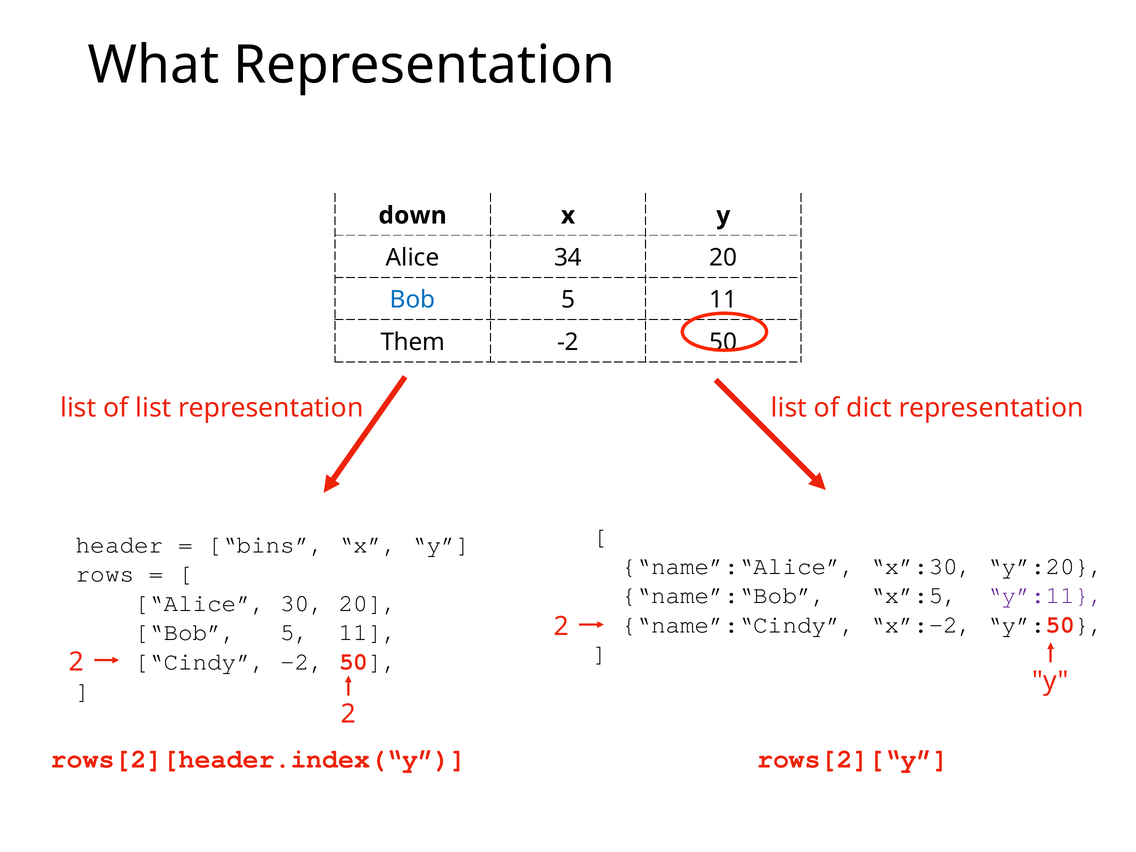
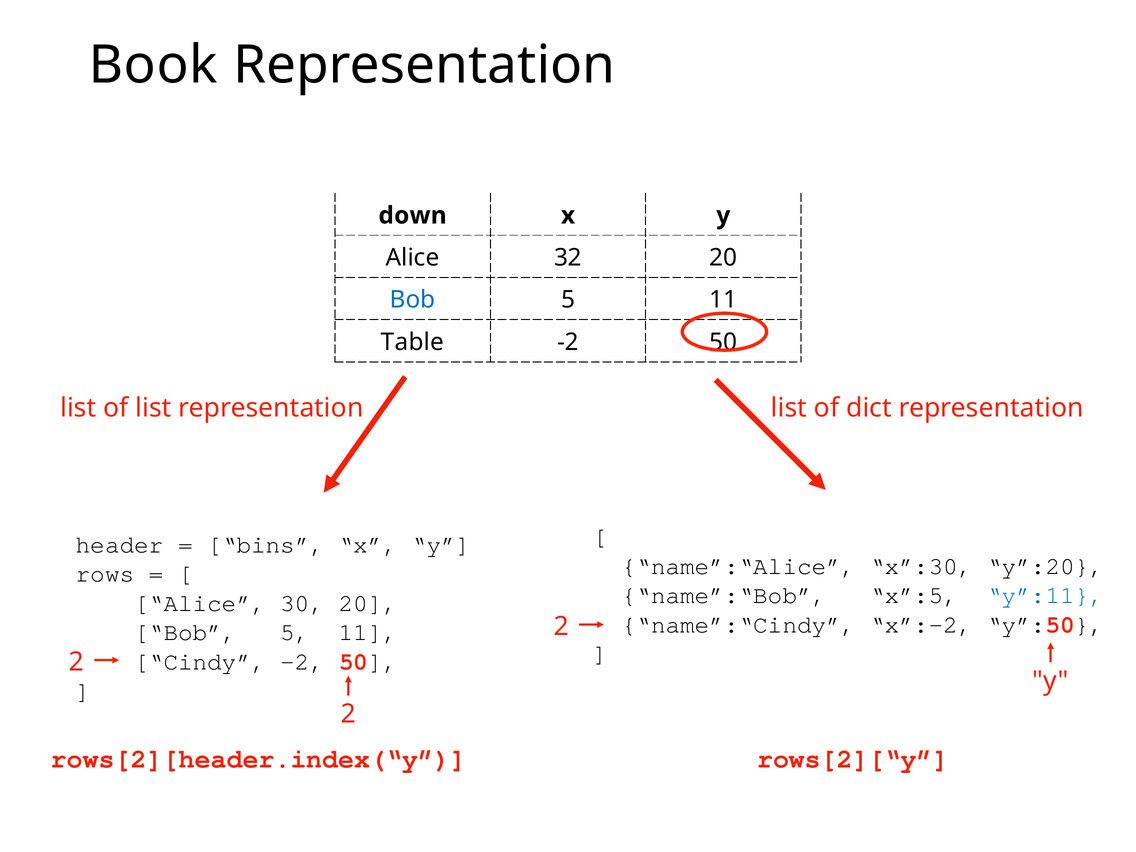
What: What -> Book
34: 34 -> 32
Them: Them -> Table
y”:11 colour: purple -> blue
